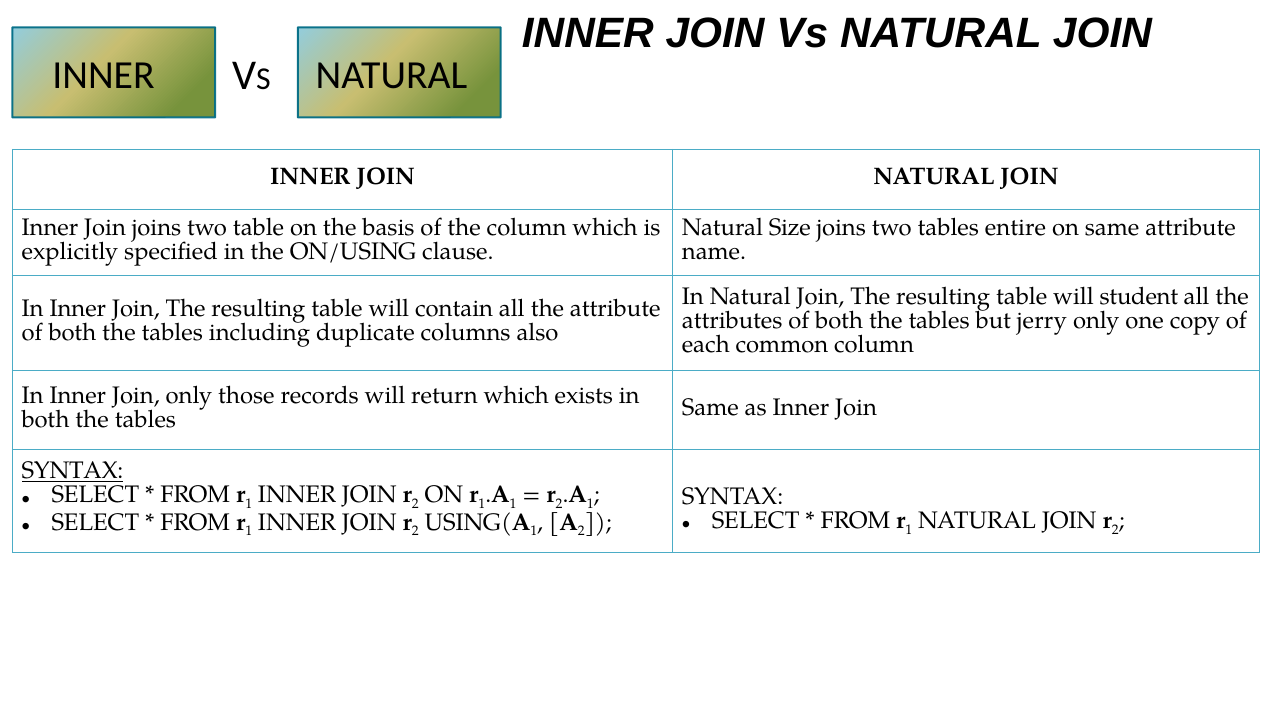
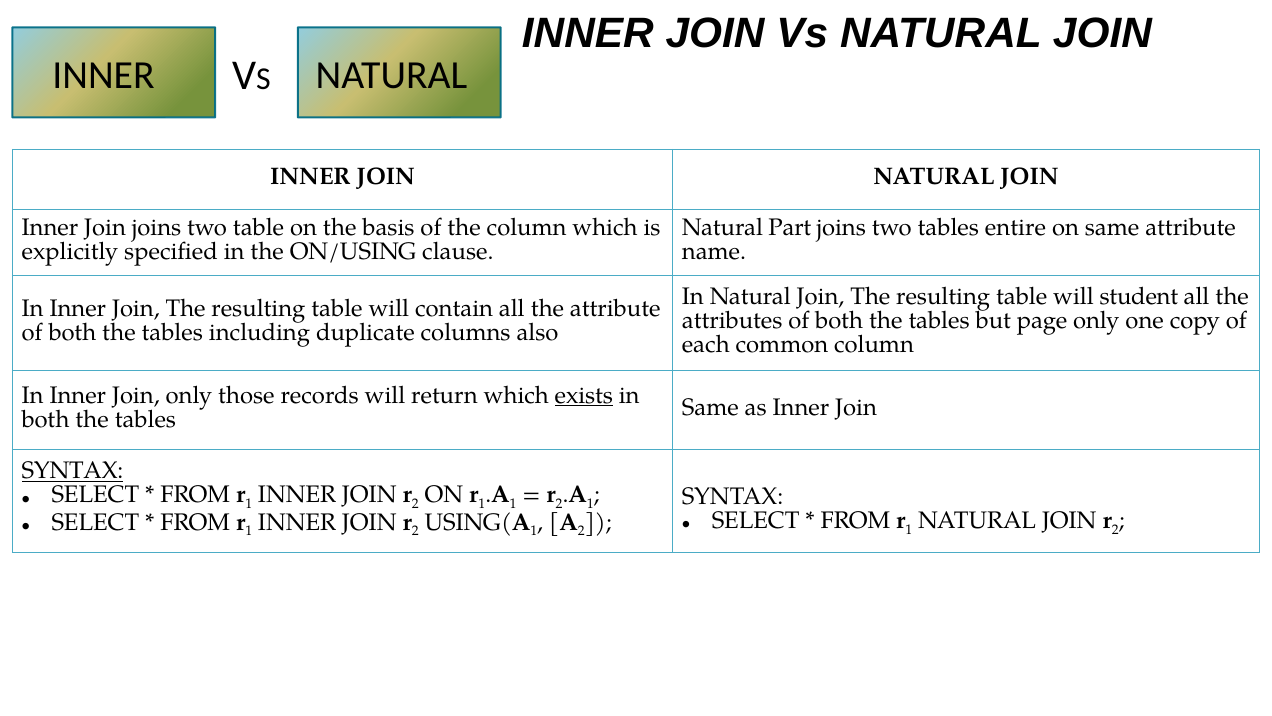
Size: Size -> Part
jerry: jerry -> page
exists underline: none -> present
